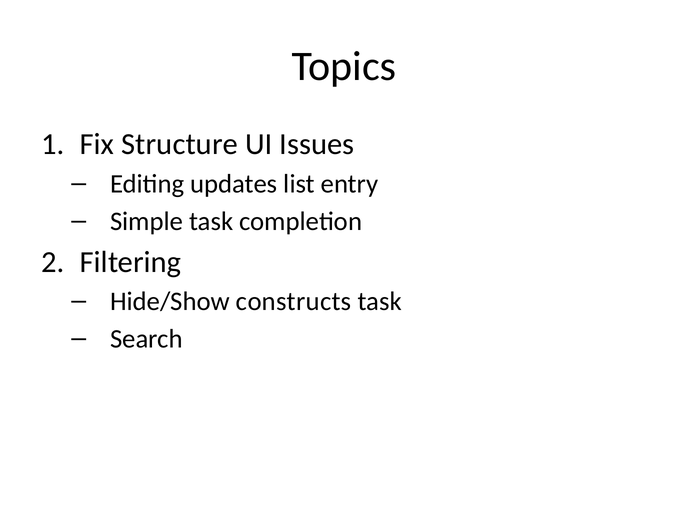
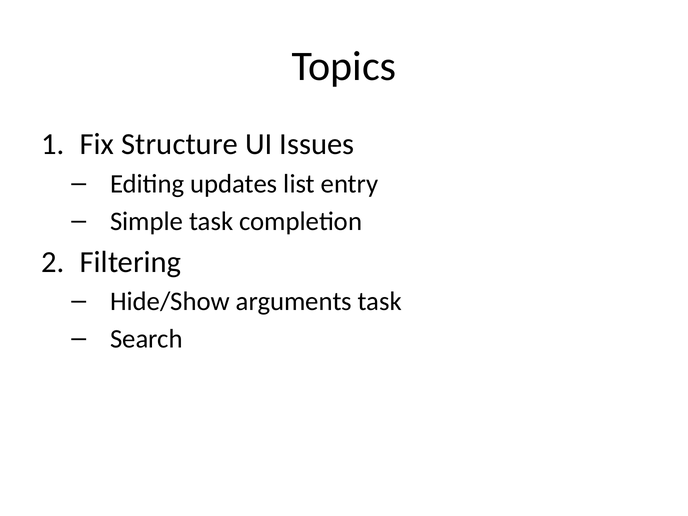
constructs: constructs -> arguments
